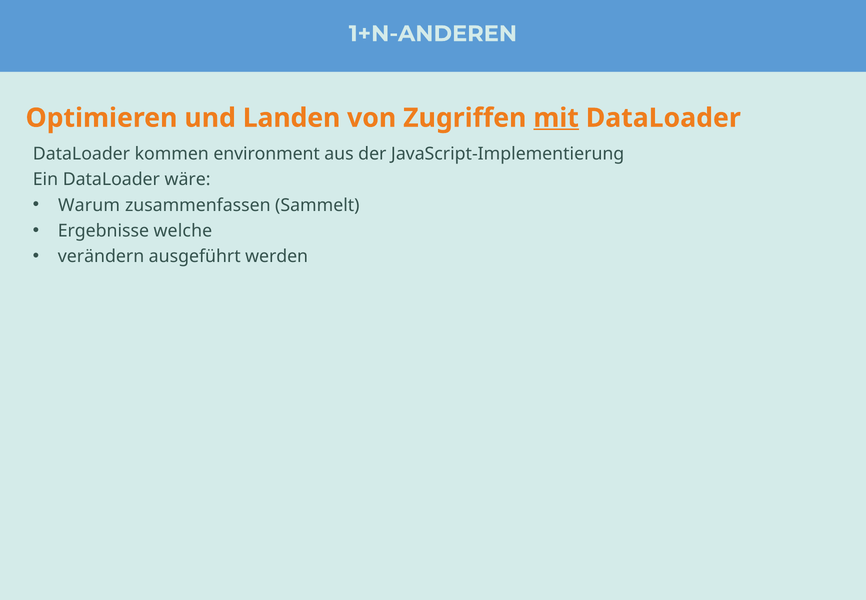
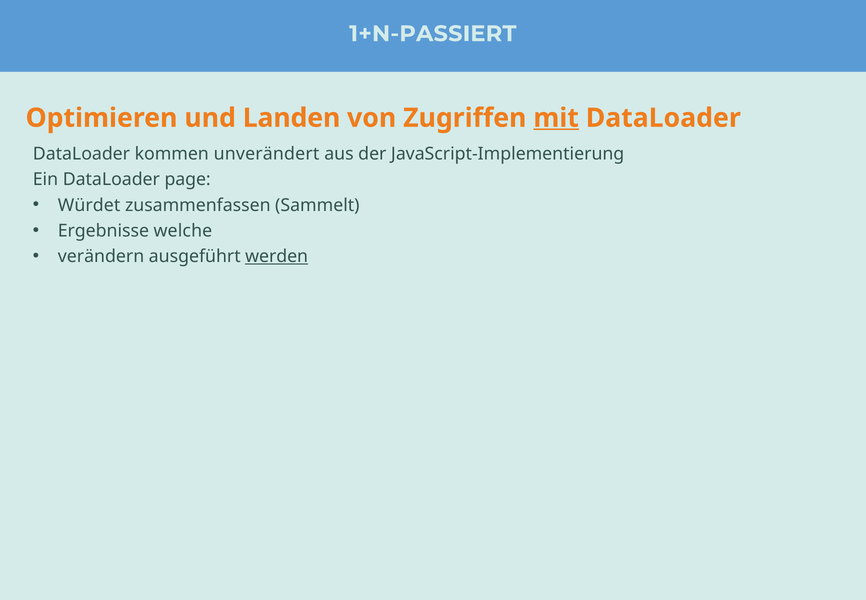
1+N-ANDEREN: 1+N-ANDEREN -> 1+N-PASSIERT
environment: environment -> unverändert
wäre: wäre -> page
Warum: Warum -> Würdet
werden underline: none -> present
